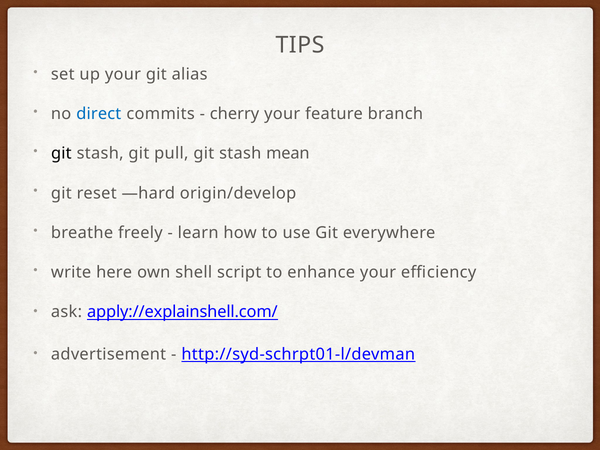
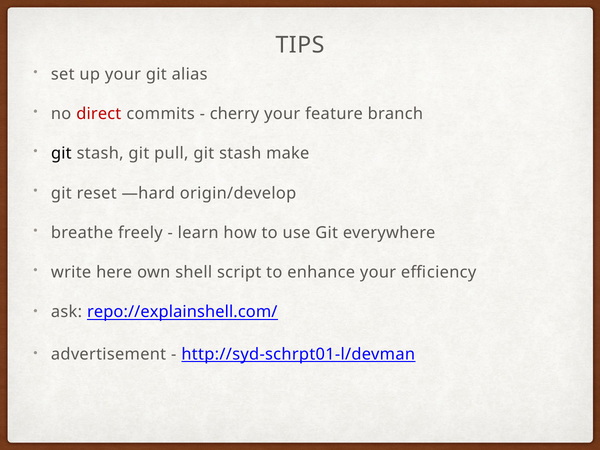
direct colour: blue -> red
mean: mean -> make
apply://explainshell.com/: apply://explainshell.com/ -> repo://explainshell.com/
